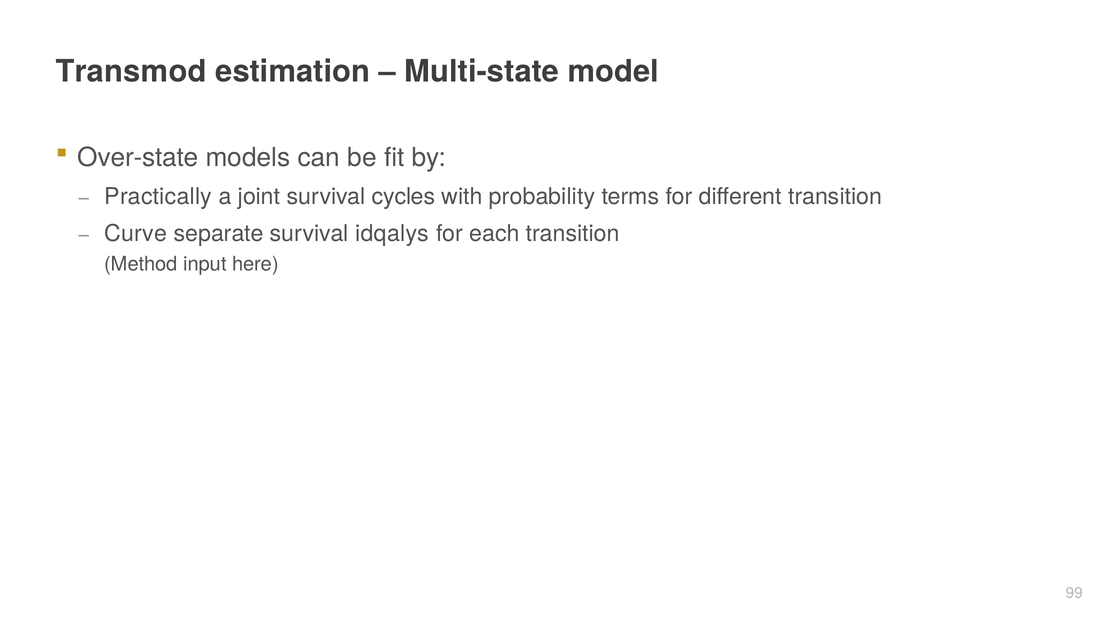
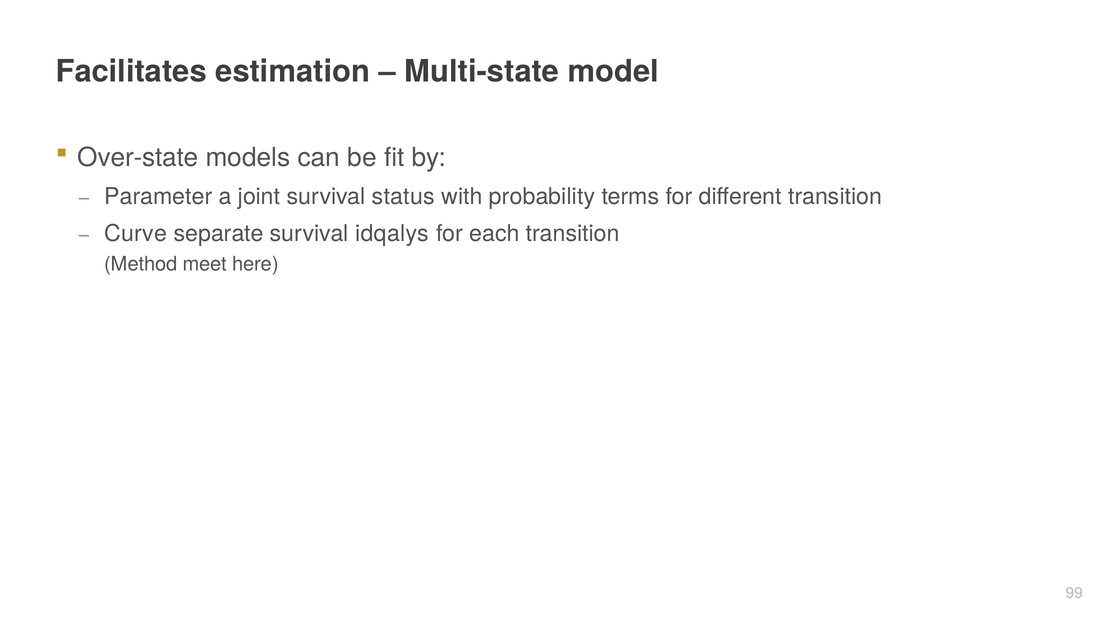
Transmod: Transmod -> Facilitates
Practically: Practically -> Parameter
cycles: cycles -> status
input: input -> meet
